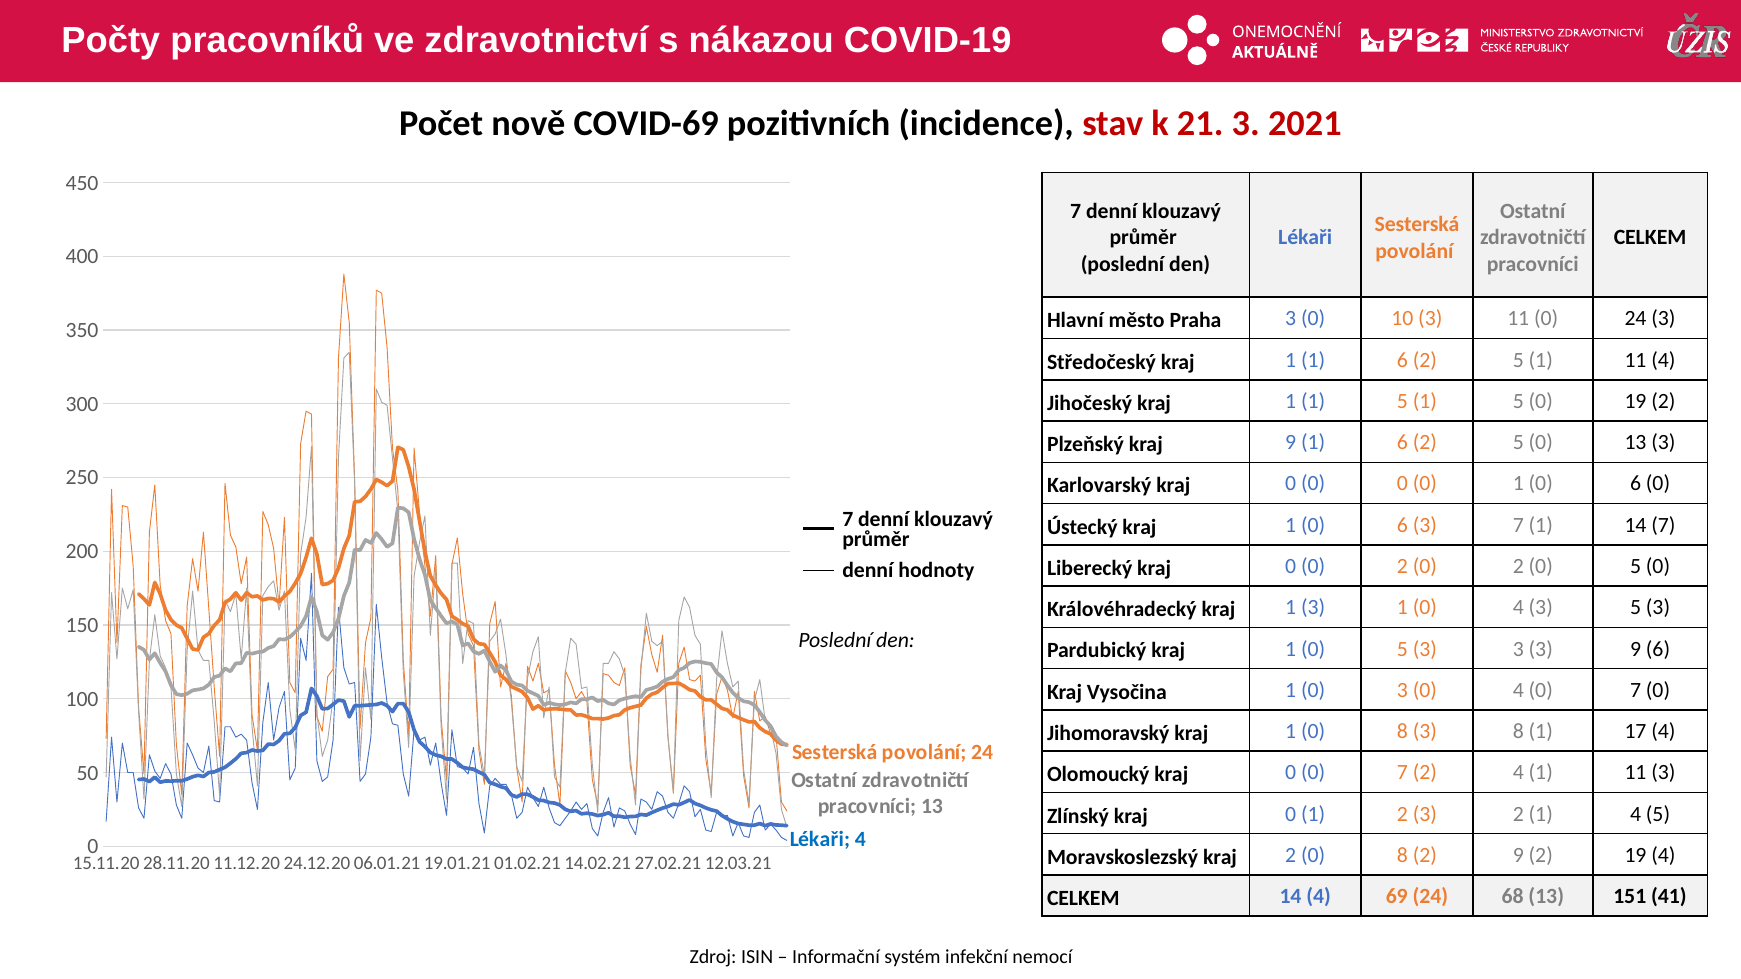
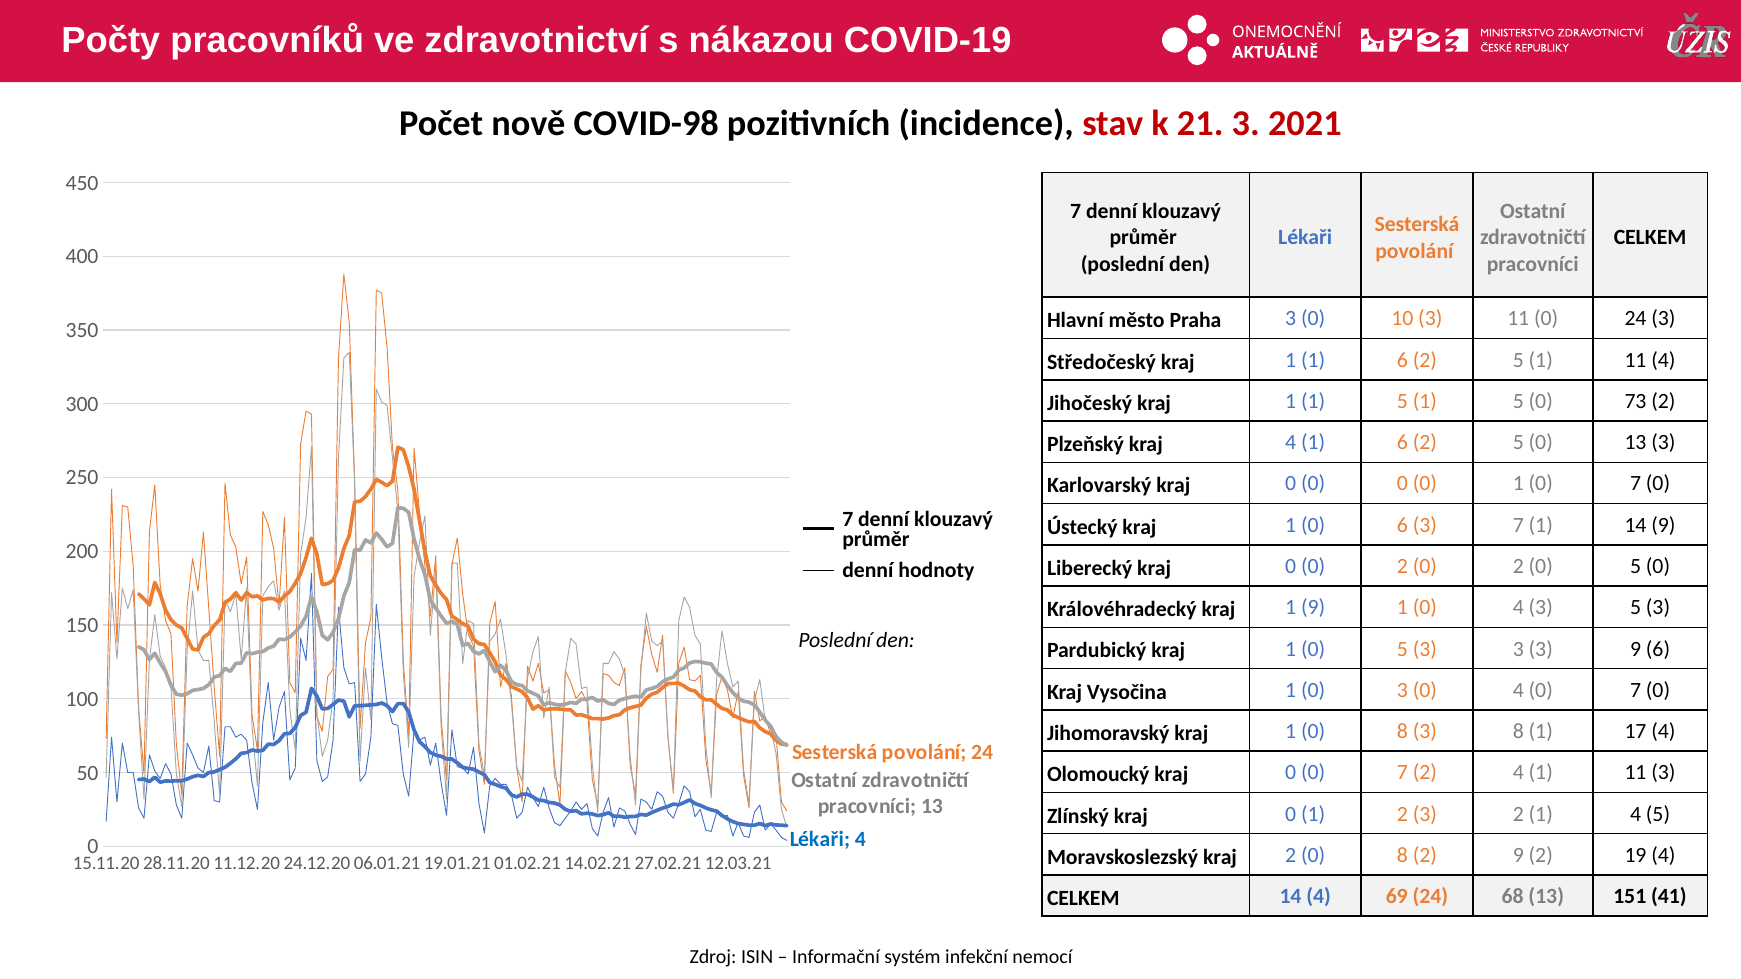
COVID-69: COVID-69 -> COVID-98
0 19: 19 -> 73
kraj 9: 9 -> 4
0 1 0 6: 6 -> 7
14 7: 7 -> 9
1 3: 3 -> 9
